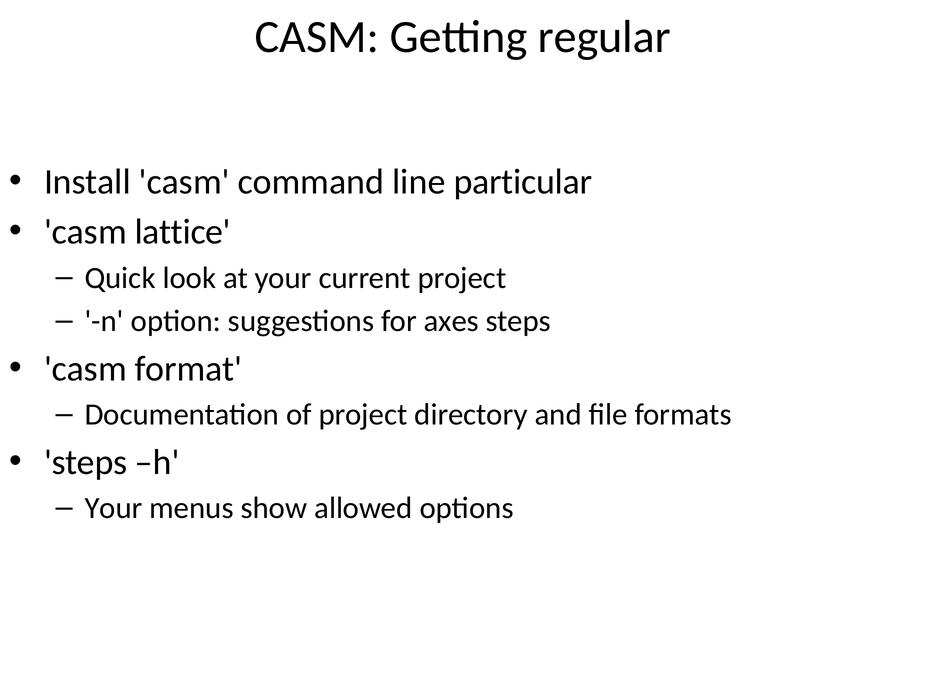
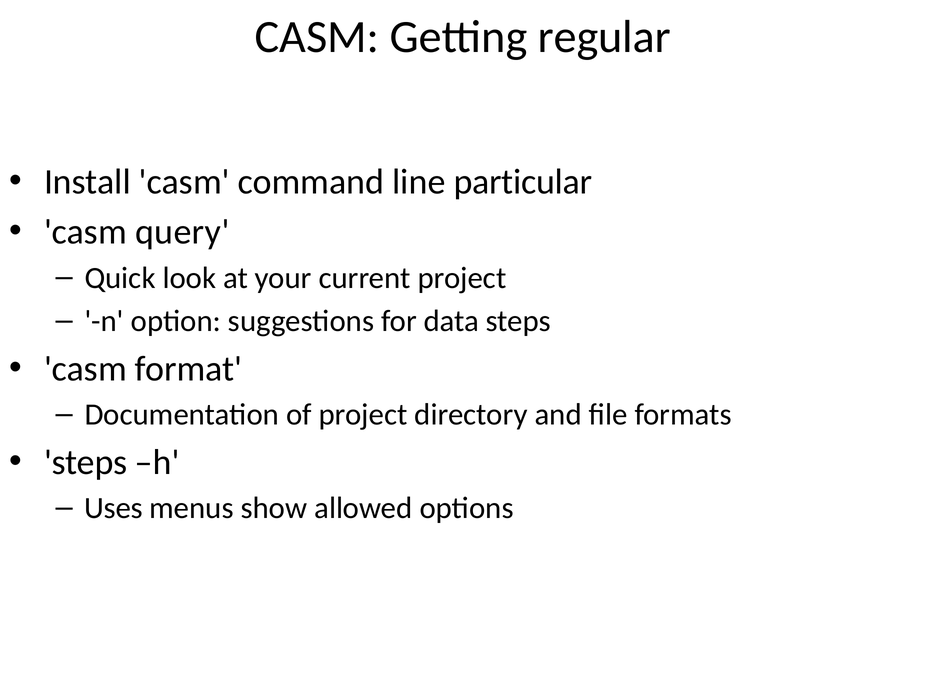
lattice: lattice -> query
axes: axes -> data
Your at (113, 508): Your -> Uses
